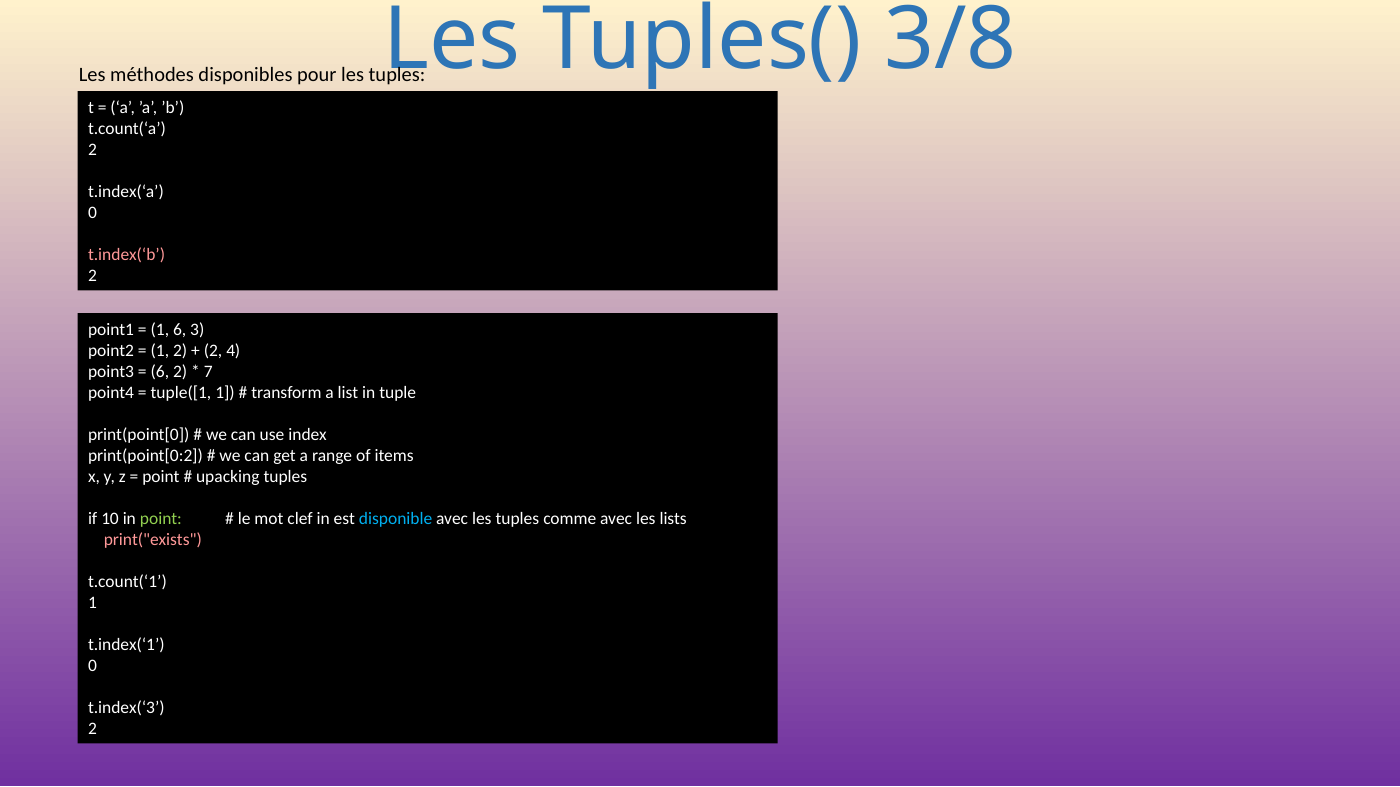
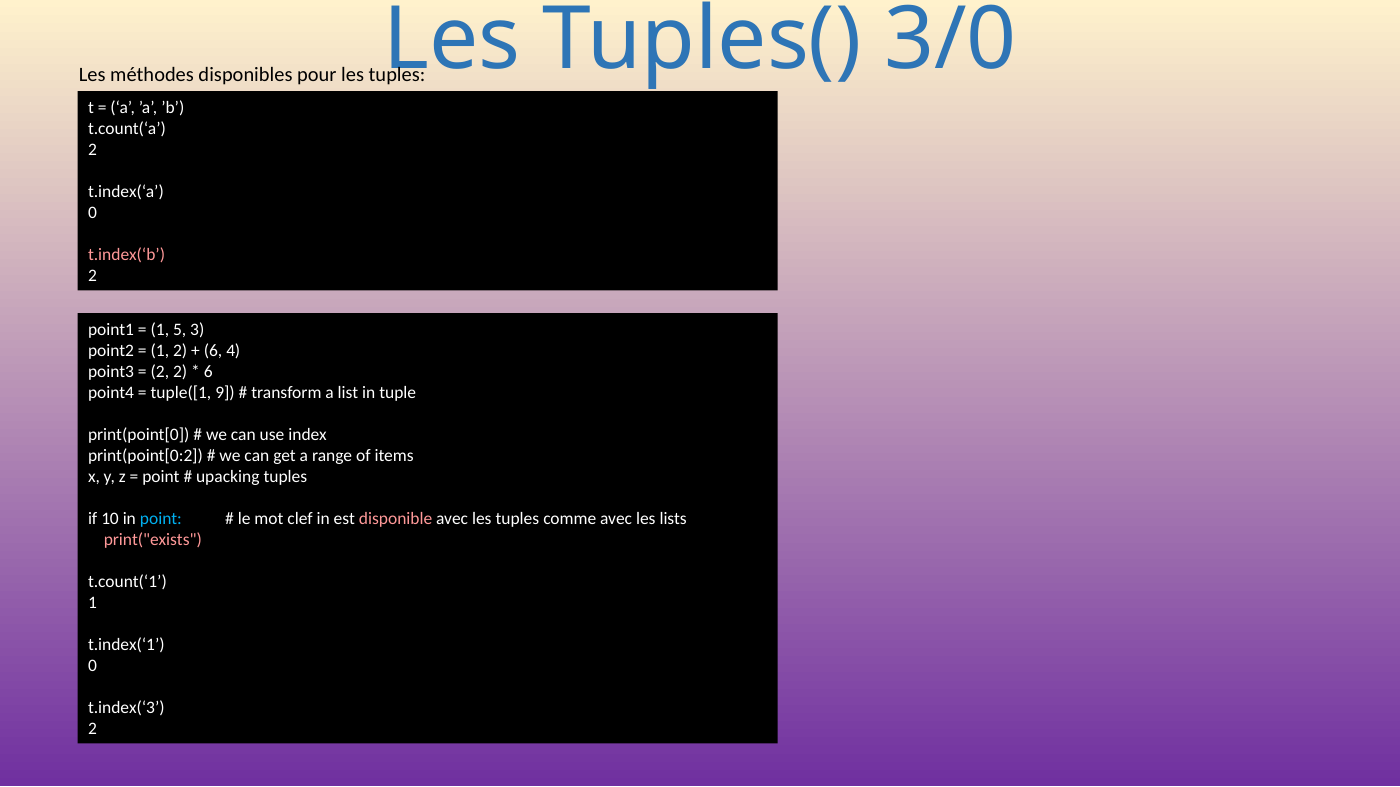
3/8: 3/8 -> 3/0
1 6: 6 -> 5
2 at (213, 351): 2 -> 6
6 at (160, 372): 6 -> 2
7 at (208, 372): 7 -> 6
tuple([1 1: 1 -> 9
point at (161, 519) colour: light green -> light blue
disponible colour: light blue -> pink
